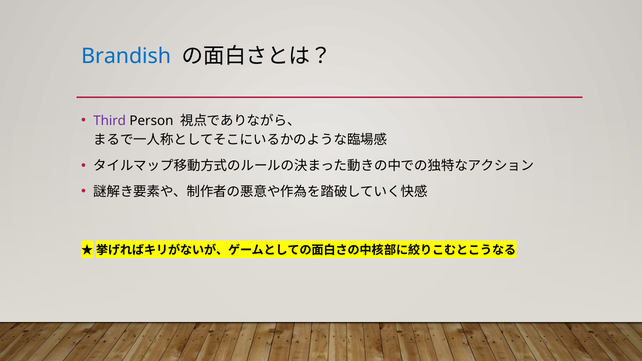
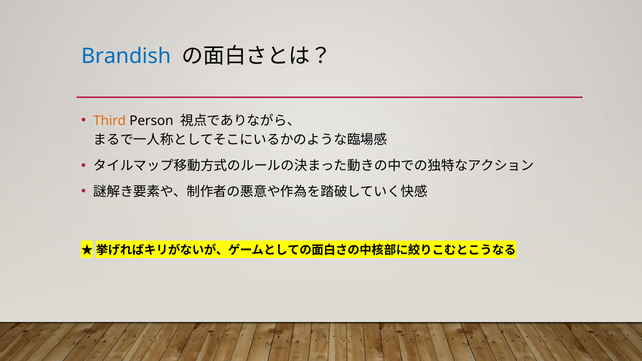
Third colour: purple -> orange
